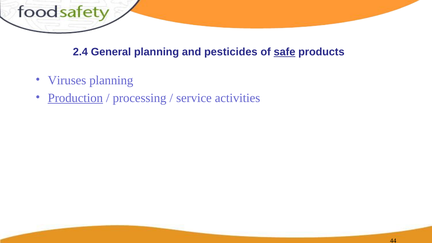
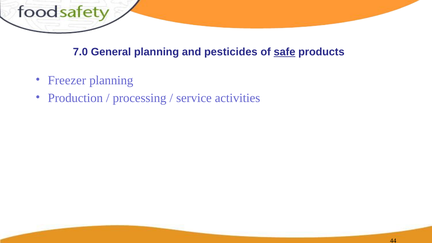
2.4: 2.4 -> 7.0
Viruses: Viruses -> Freezer
Production underline: present -> none
